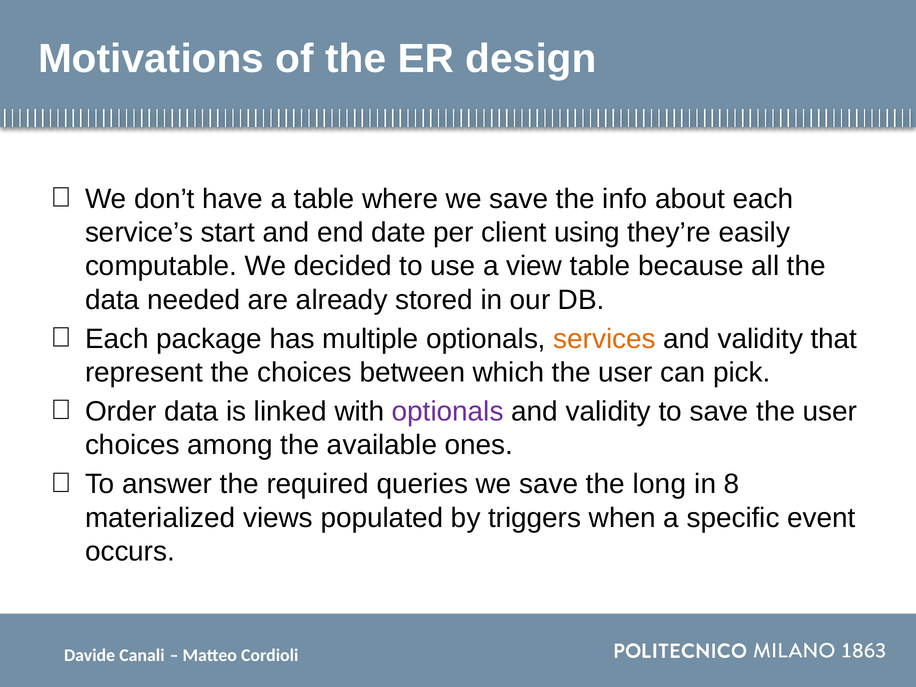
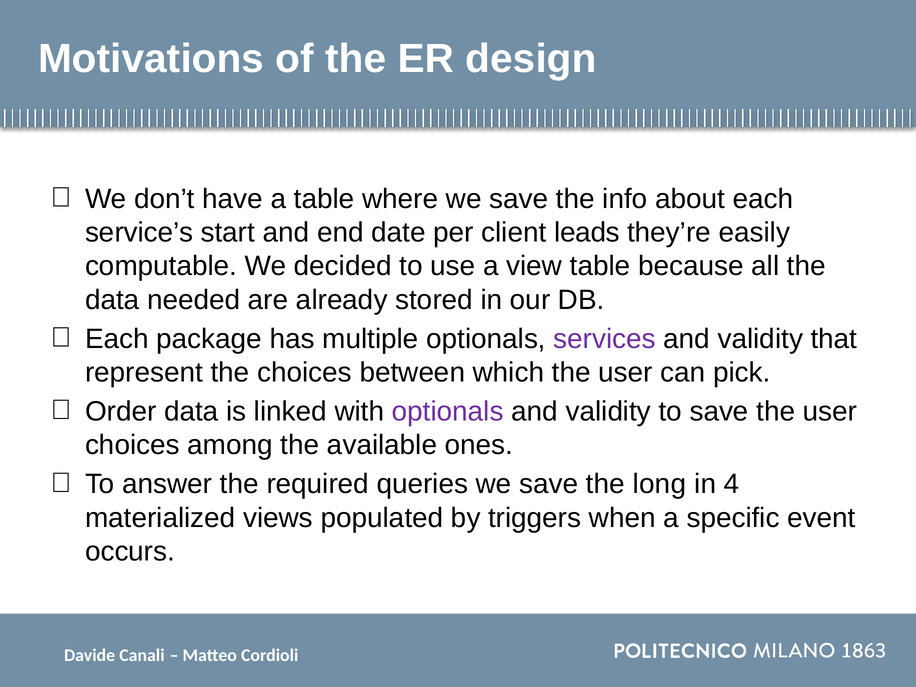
using: using -> leads
services colour: orange -> purple
8: 8 -> 4
